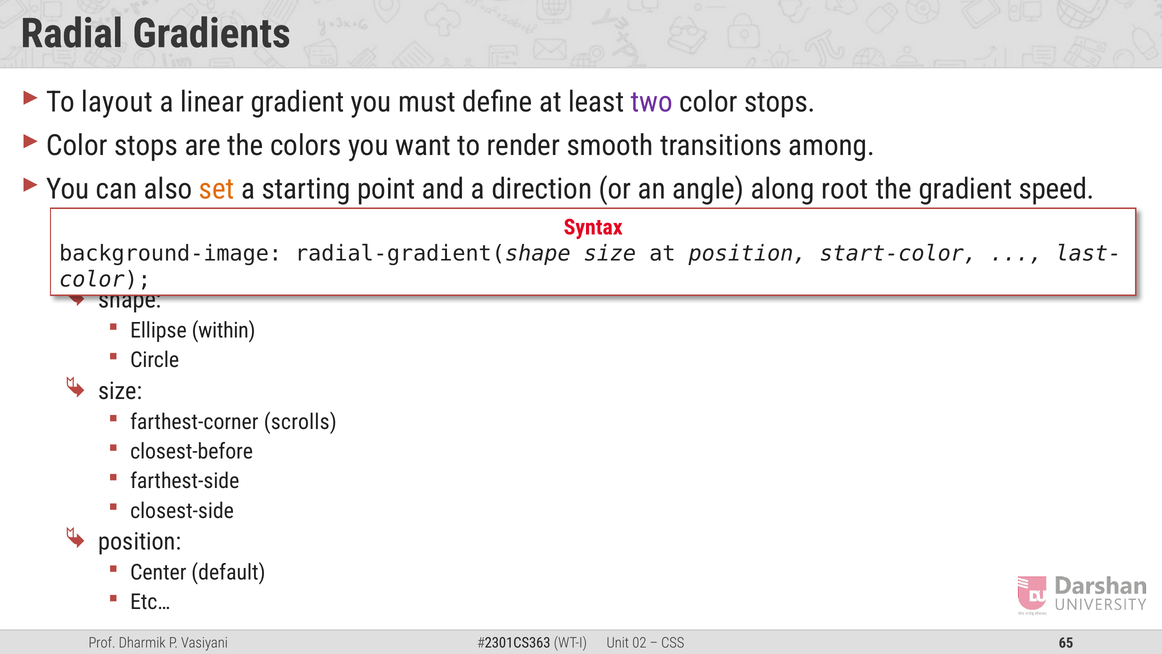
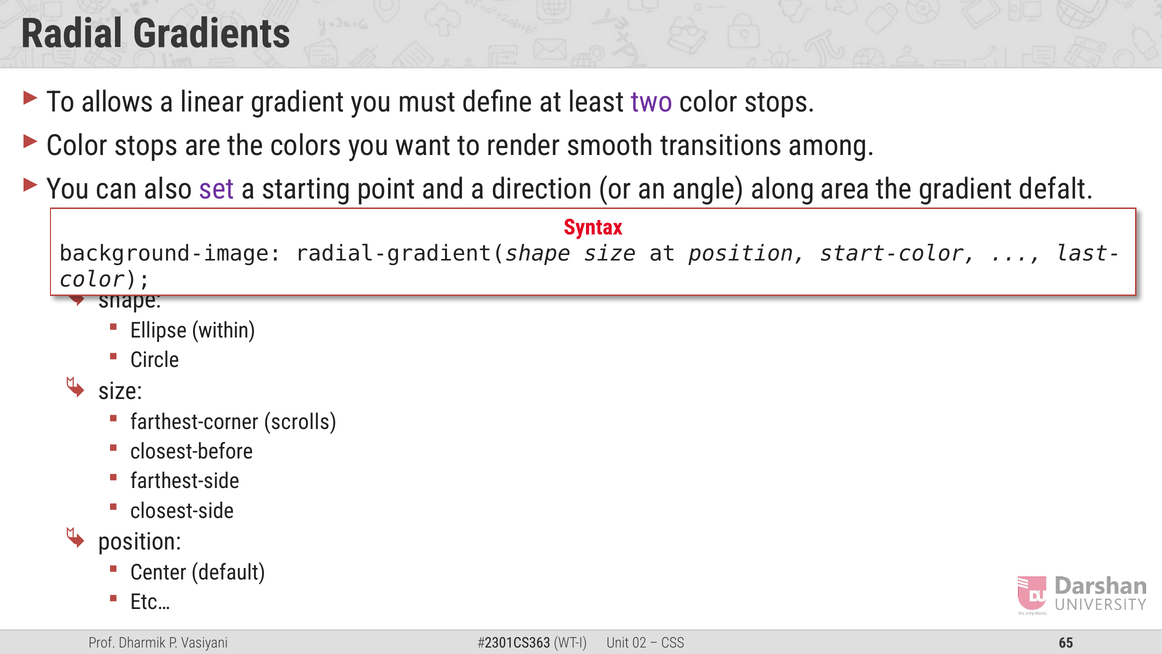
layout: layout -> allows
set colour: orange -> purple
root: root -> area
speed: speed -> defalt
